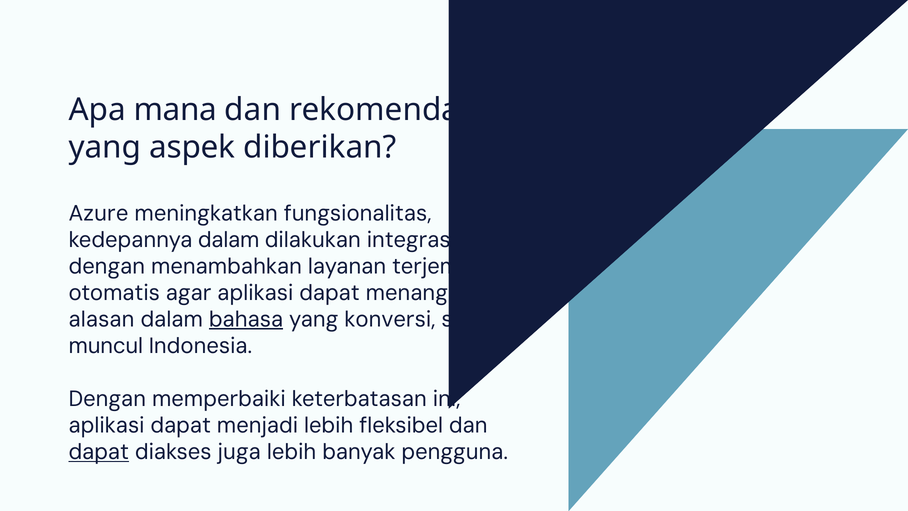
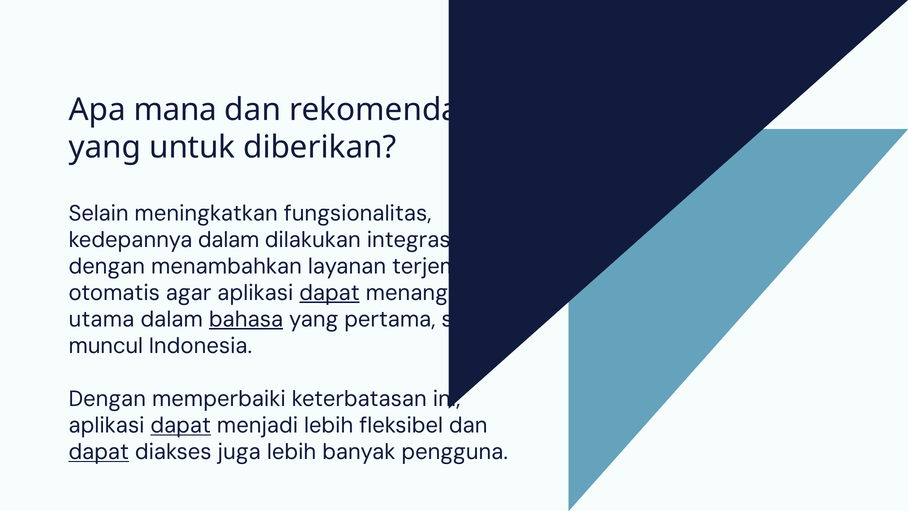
aspek: aspek -> untuk
Azure: Azure -> Selain
dapat at (330, 293) underline: none -> present
alasan: alasan -> utama
konversi: konversi -> pertama
dapat at (181, 425) underline: none -> present
